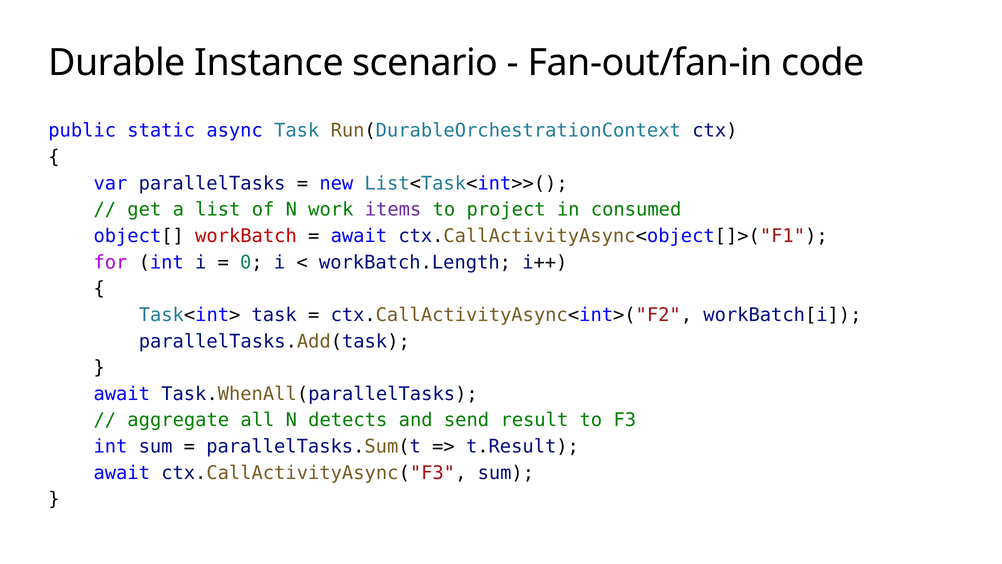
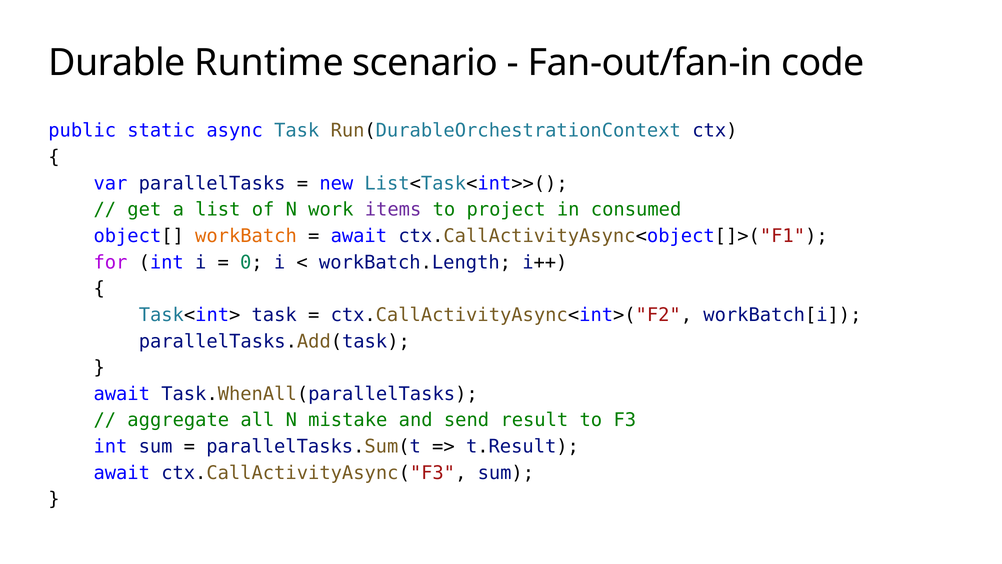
Instance: Instance -> Runtime
workBatch colour: red -> orange
detects: detects -> mistake
